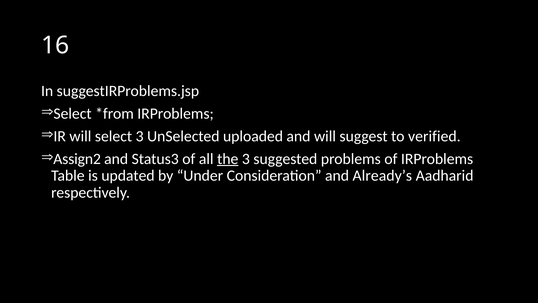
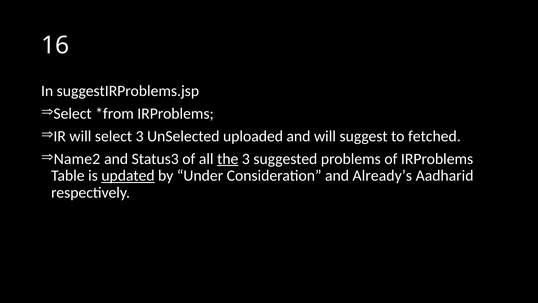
verified: verified -> fetched
Assign2: Assign2 -> Name2
updated underline: none -> present
